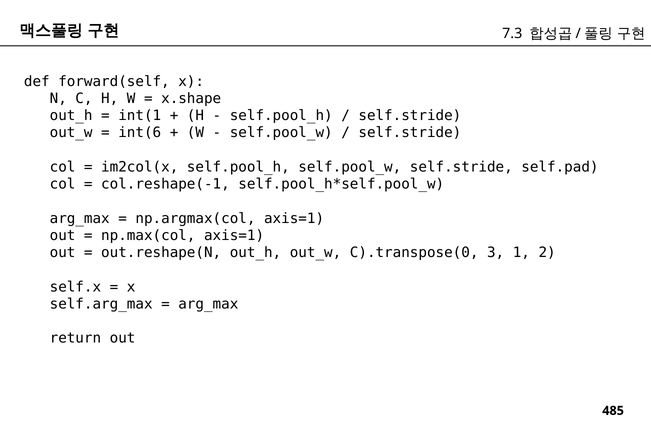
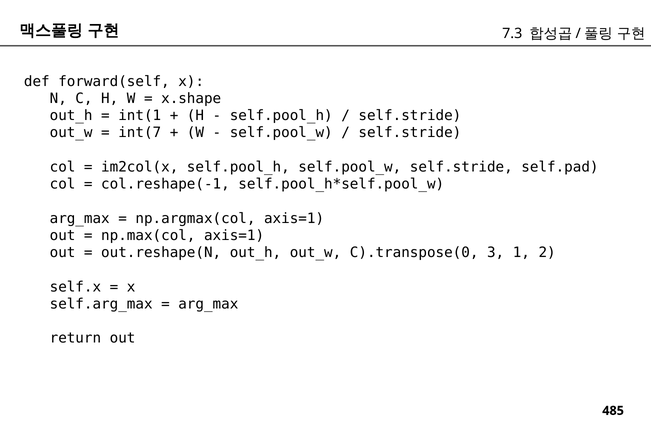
int(6: int(6 -> int(7
